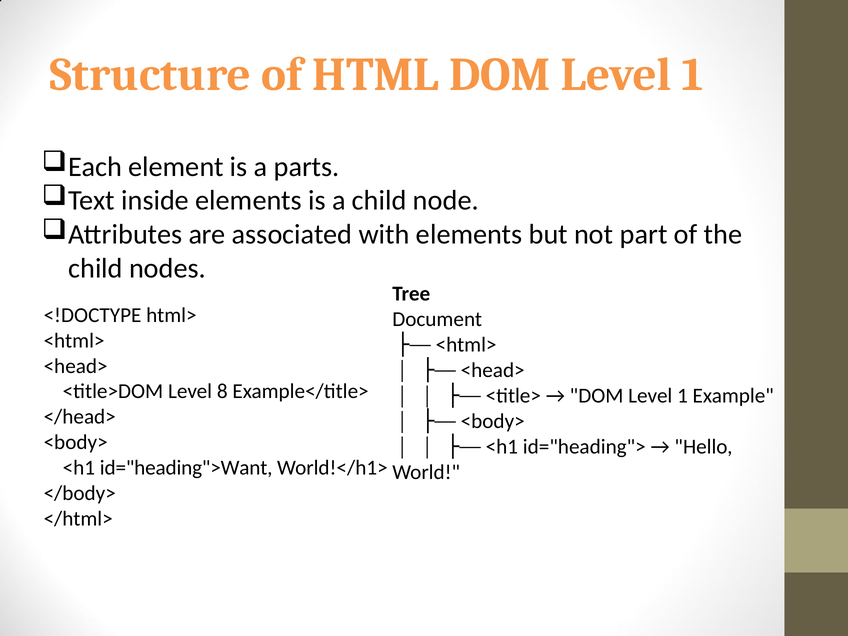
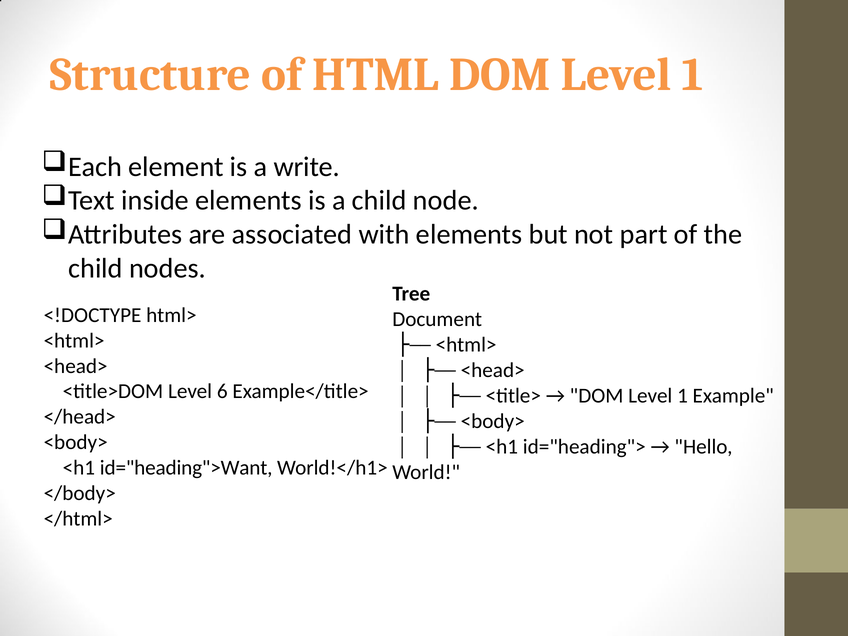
parts: parts -> write
8: 8 -> 6
